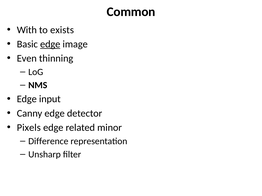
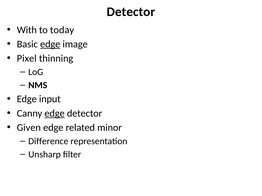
Common at (131, 12): Common -> Detector
exists: exists -> today
Even: Even -> Pixel
edge at (55, 114) underline: none -> present
Pixels: Pixels -> Given
